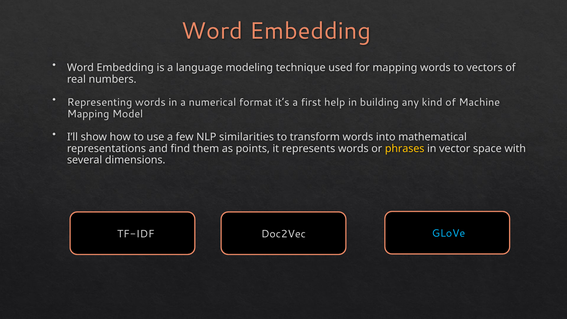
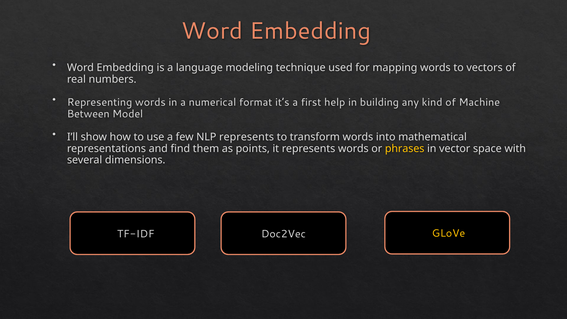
Mapping at (88, 114): Mapping -> Between
NLP similarities: similarities -> represents
GLoVe colour: light blue -> yellow
